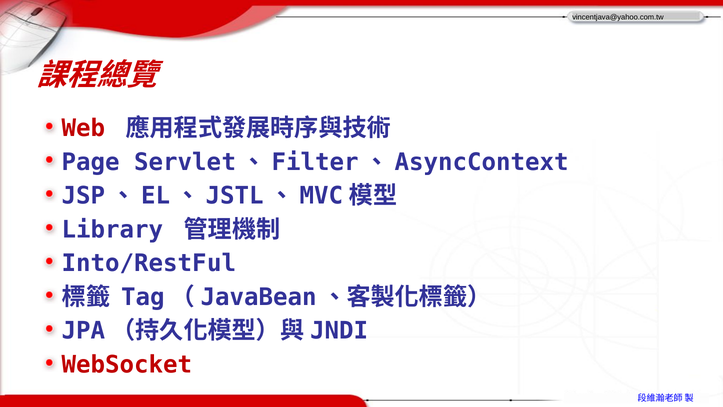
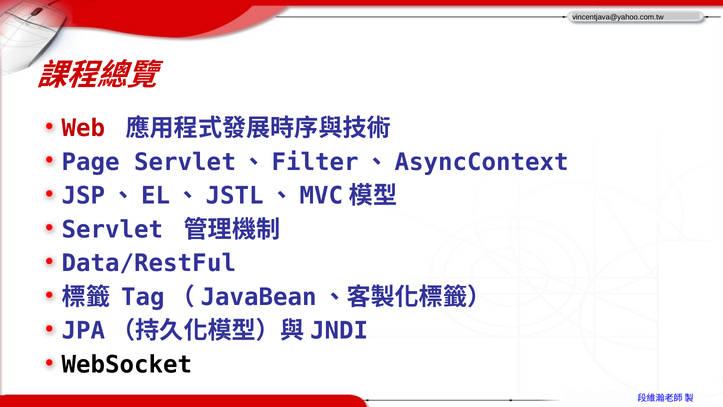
Library: Library -> Servlet
Into/RestFul: Into/RestFul -> Data/RestFul
WebSocket colour: red -> black
